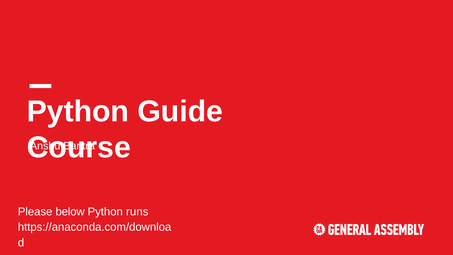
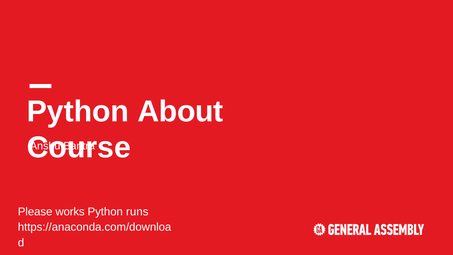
Guide: Guide -> About
below: below -> works
